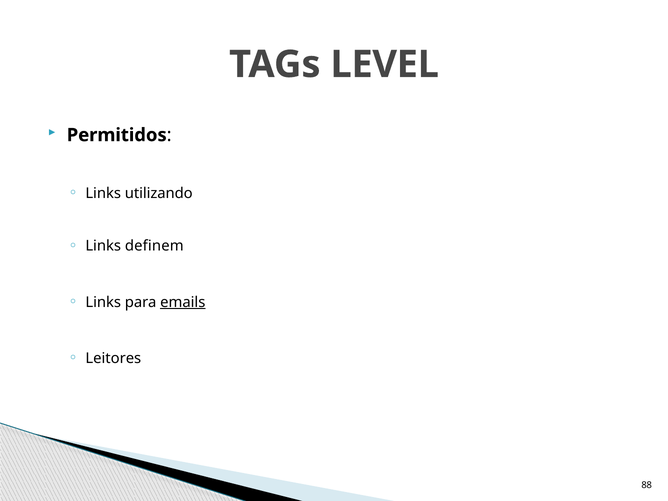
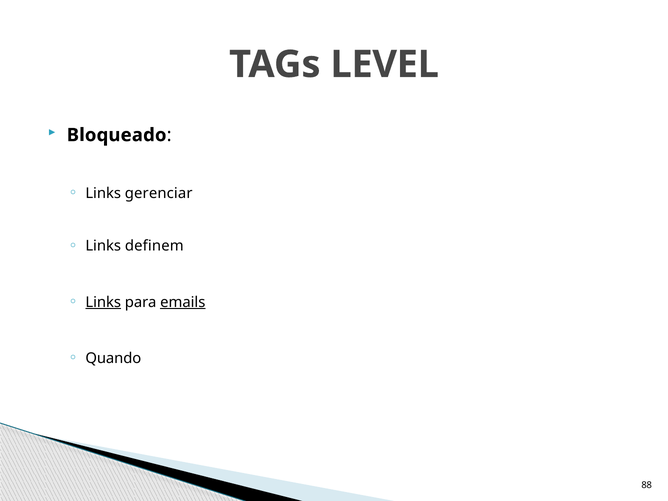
Permitidos: Permitidos -> Bloqueado
utilizando: utilizando -> gerenciar
Links at (103, 302) underline: none -> present
Leitores: Leitores -> Quando
